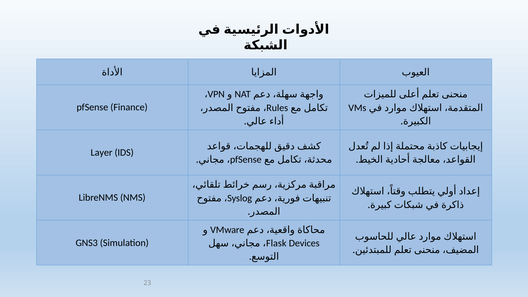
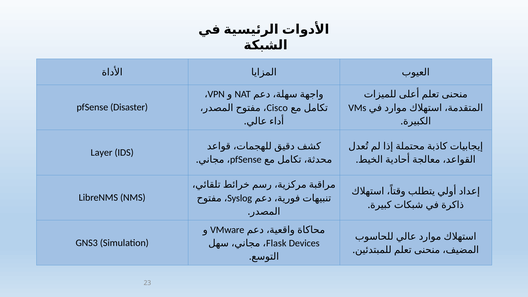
Finance: Finance -> Disaster
Rules: Rules -> Cisco
